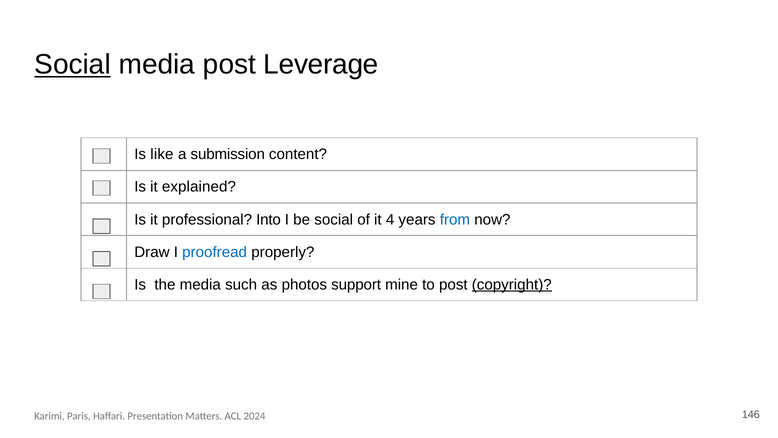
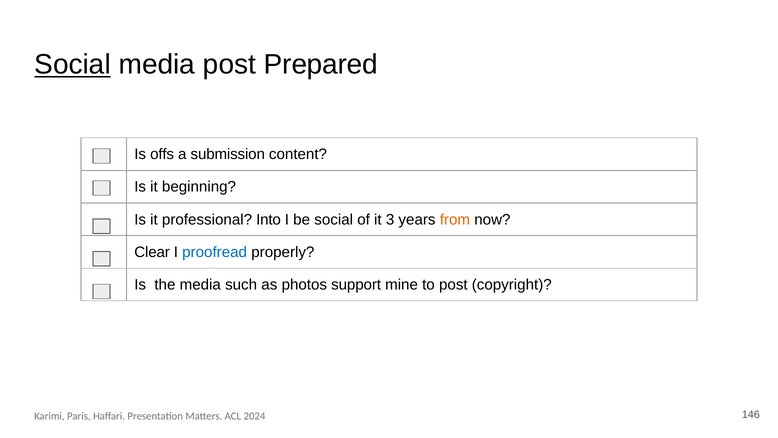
Leverage: Leverage -> Prepared
like: like -> offs
explained: explained -> beginning
4: 4 -> 3
from colour: blue -> orange
Draw: Draw -> Clear
copyright underline: present -> none
